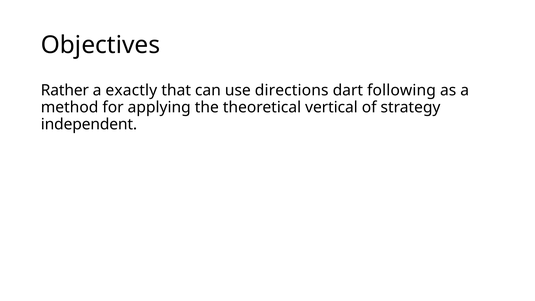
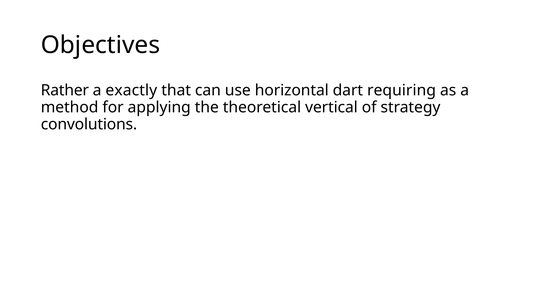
directions: directions -> horizontal
following: following -> requiring
independent: independent -> convolutions
